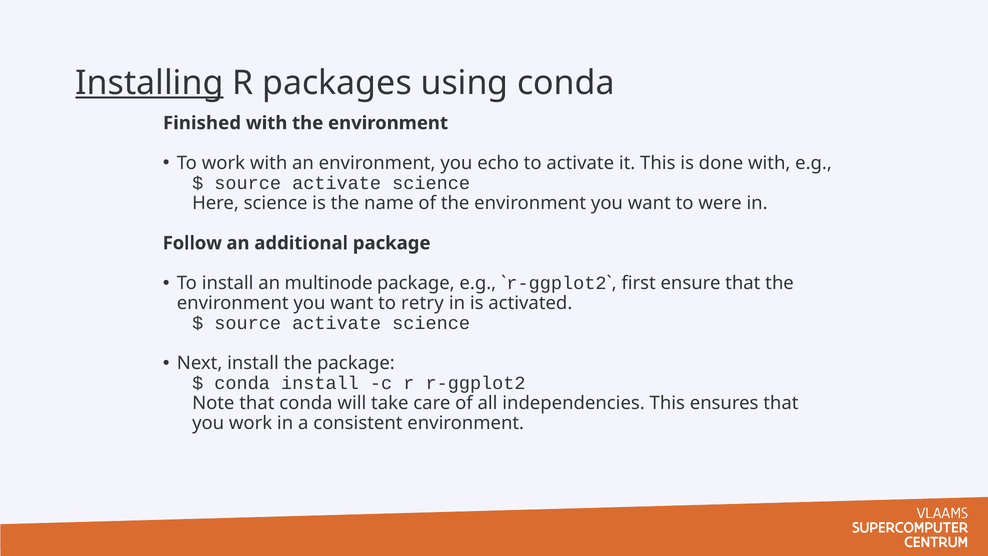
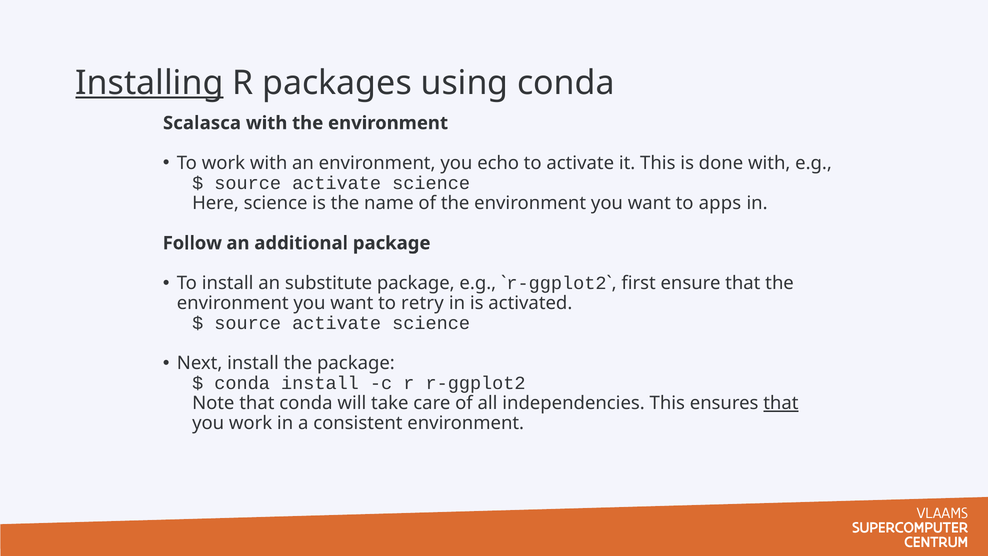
Finished: Finished -> Scalasca
were: were -> apps
multinode: multinode -> substitute
that at (781, 403) underline: none -> present
